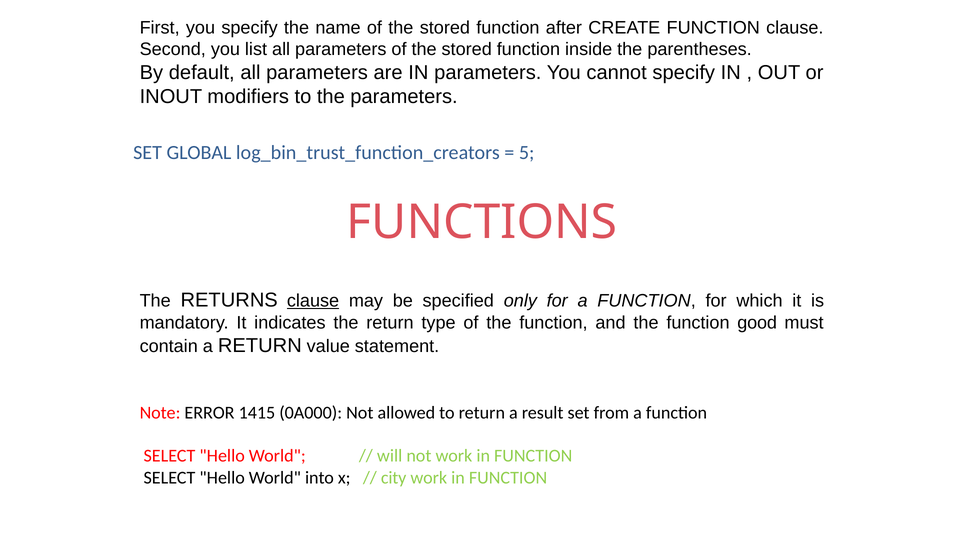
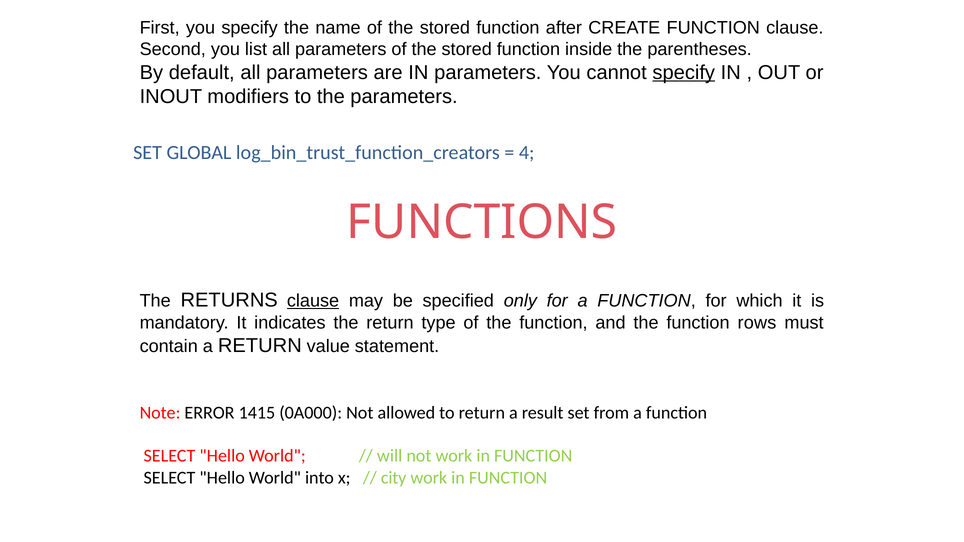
specify at (684, 72) underline: none -> present
5: 5 -> 4
good: good -> rows
